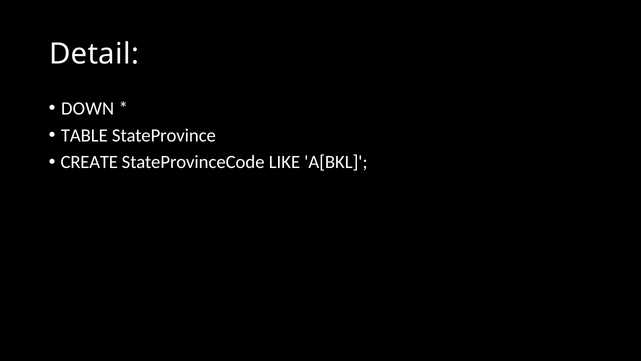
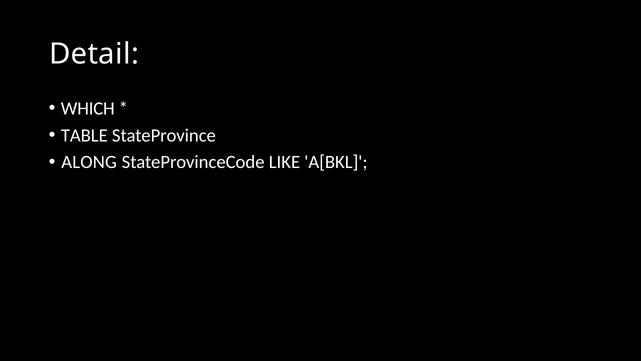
DOWN: DOWN -> WHICH
CREATE: CREATE -> ALONG
